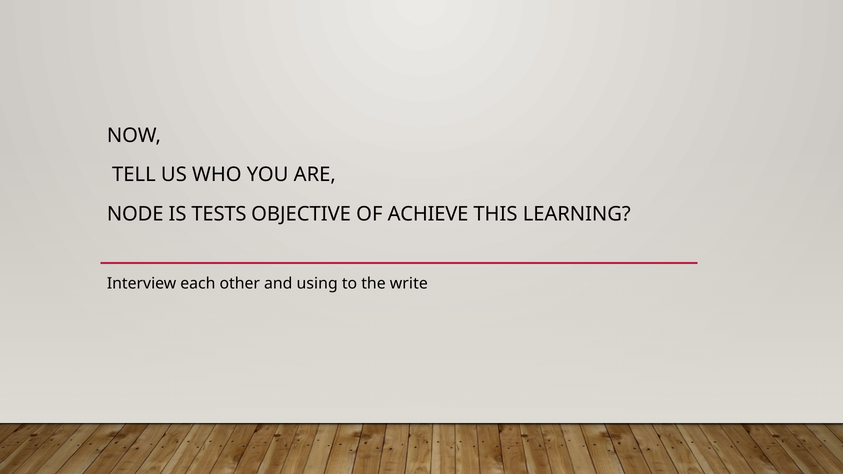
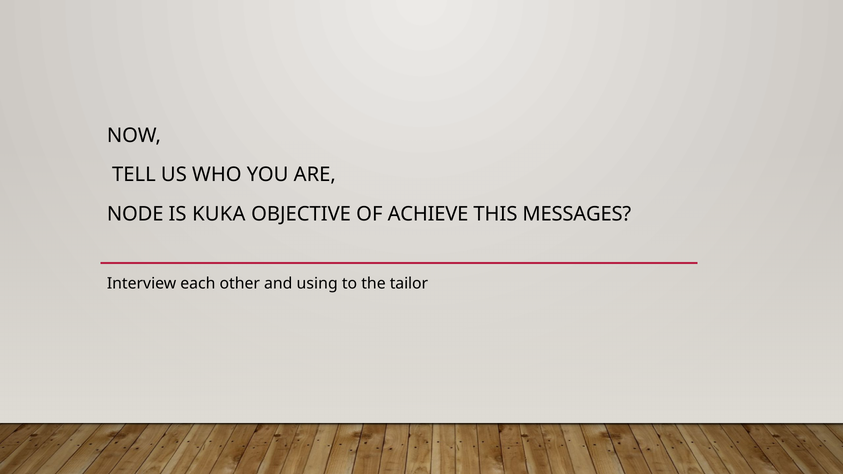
TESTS: TESTS -> KUKA
LEARNING: LEARNING -> MESSAGES
write: write -> tailor
